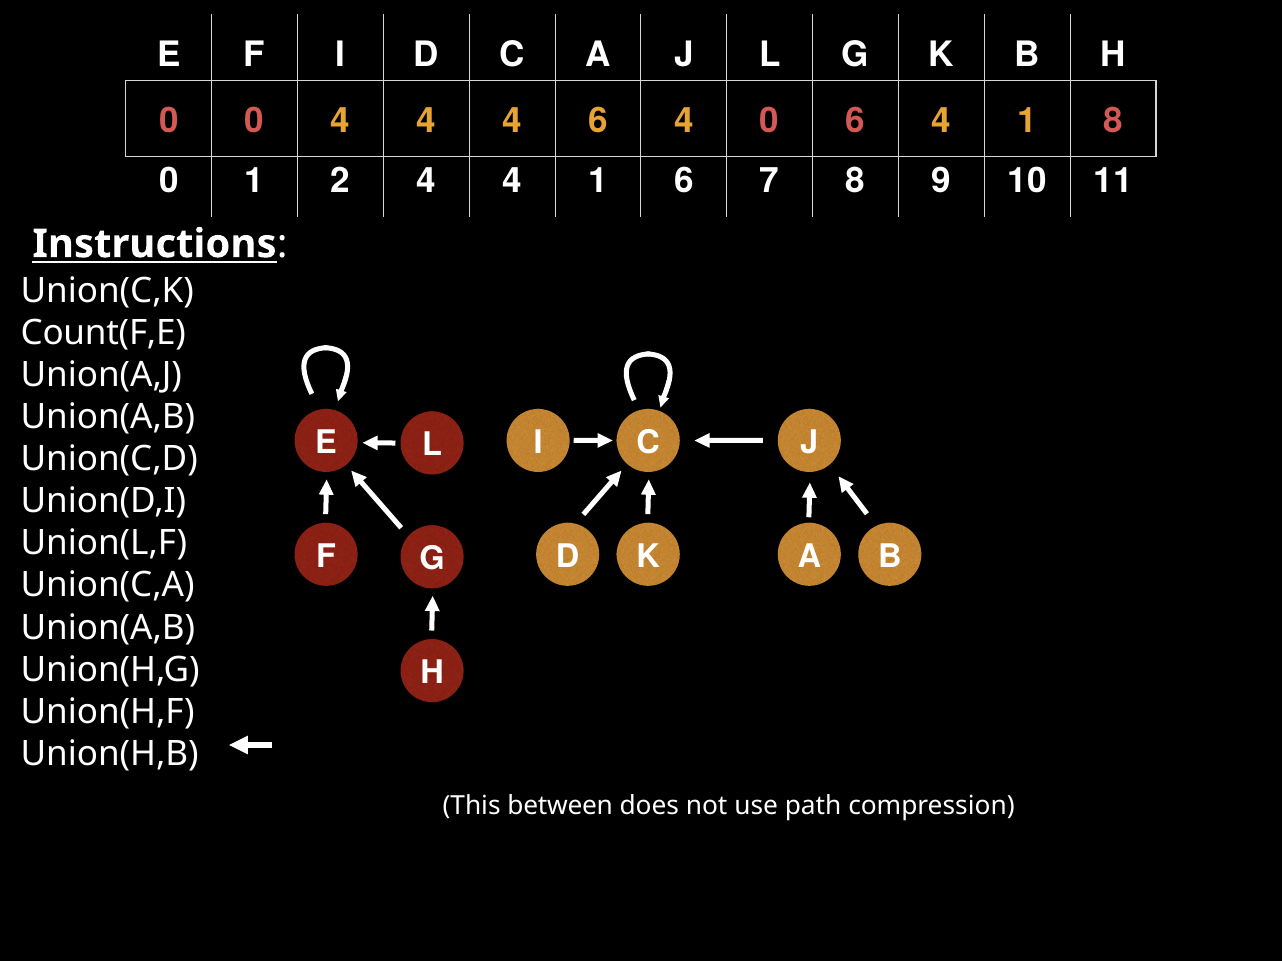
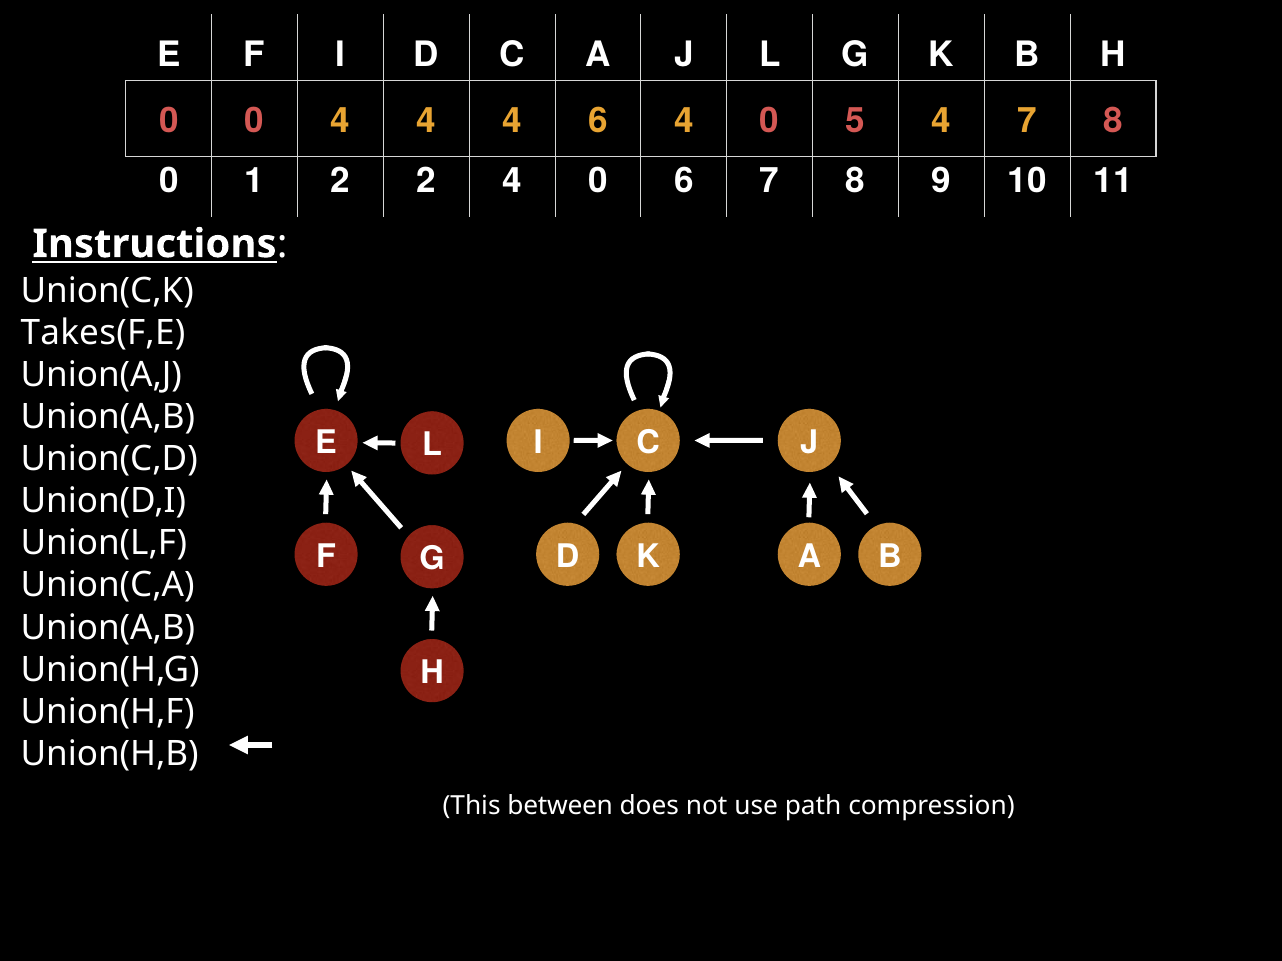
0 6: 6 -> 5
1 at (1027, 121): 1 -> 7
2 4: 4 -> 2
1 at (598, 181): 1 -> 0
Count(F,E: Count(F,E -> Takes(F,E
